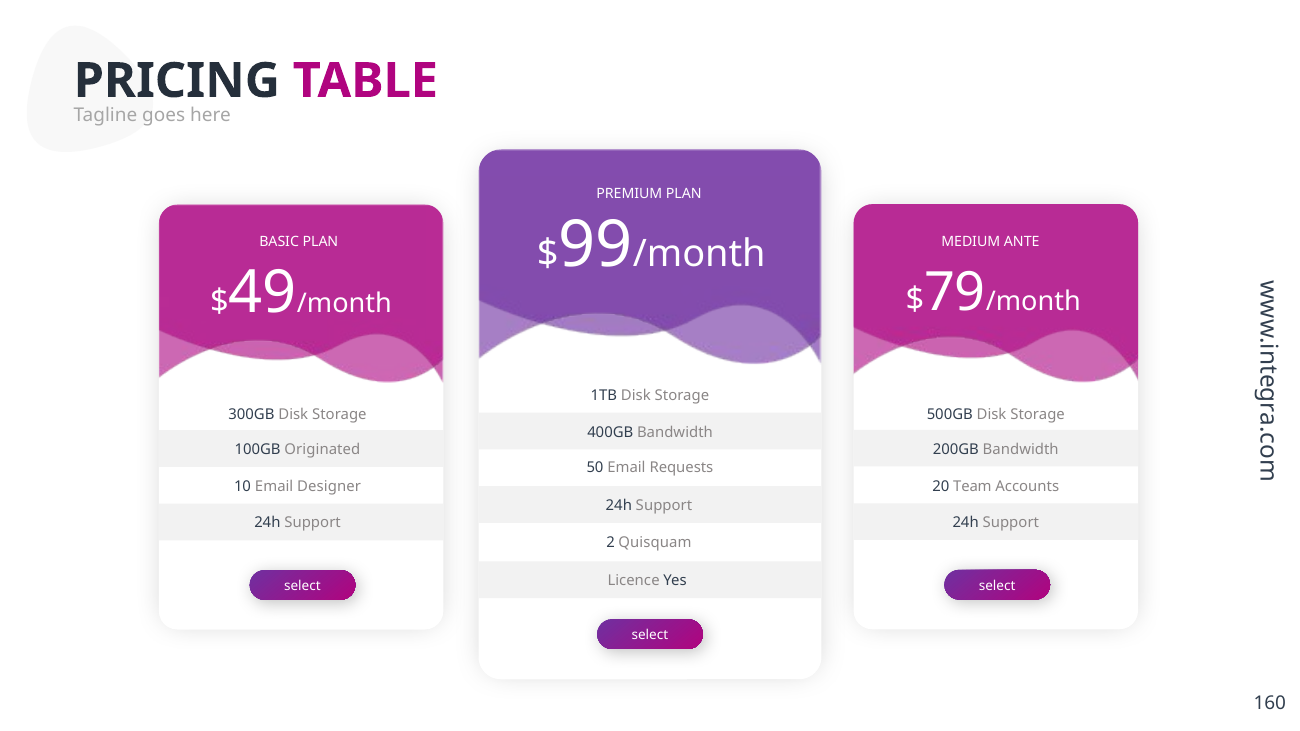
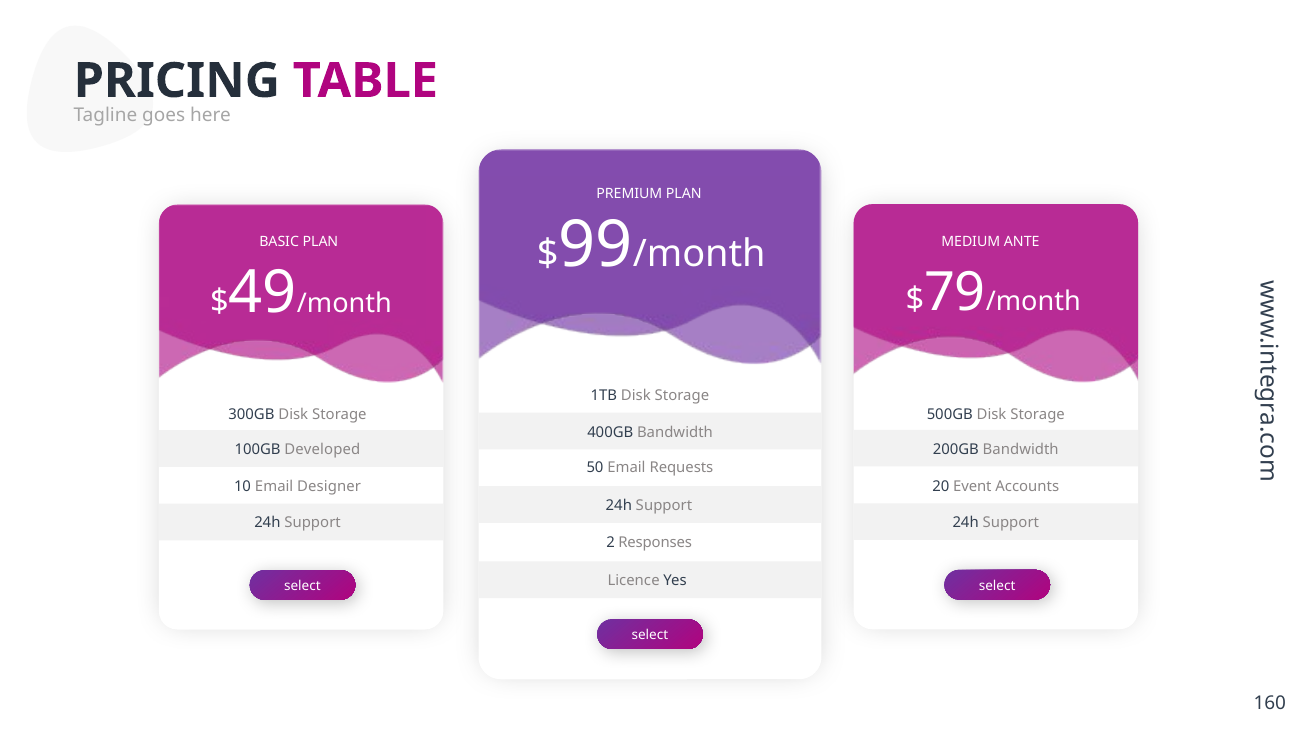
Originated: Originated -> Developed
Team: Team -> Event
Quisquam: Quisquam -> Responses
